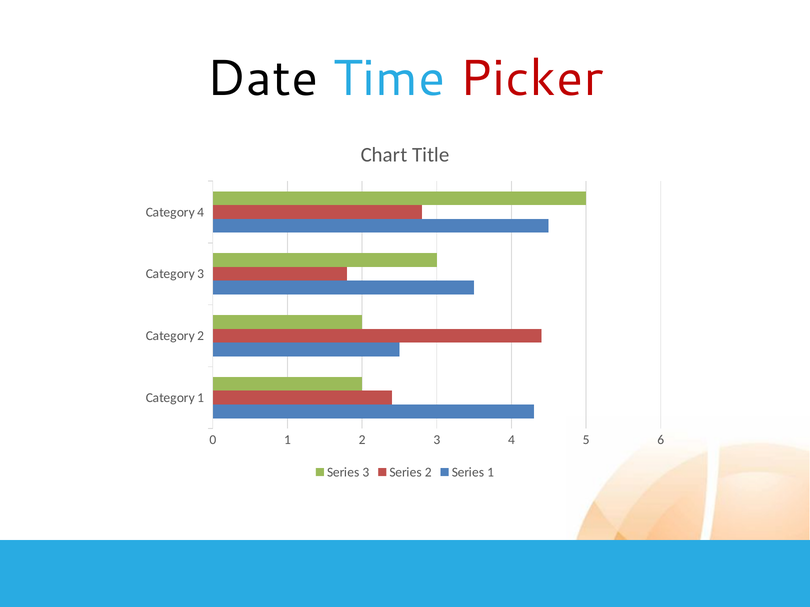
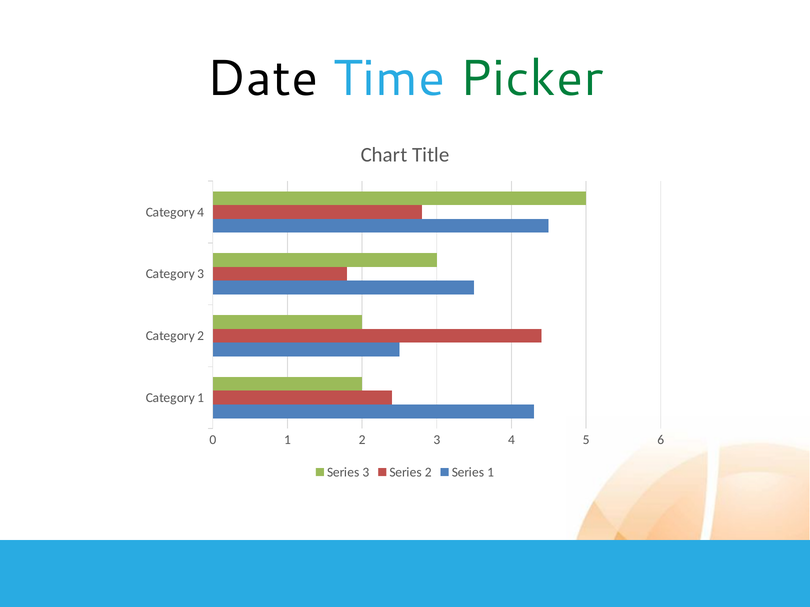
Picker colour: red -> green
